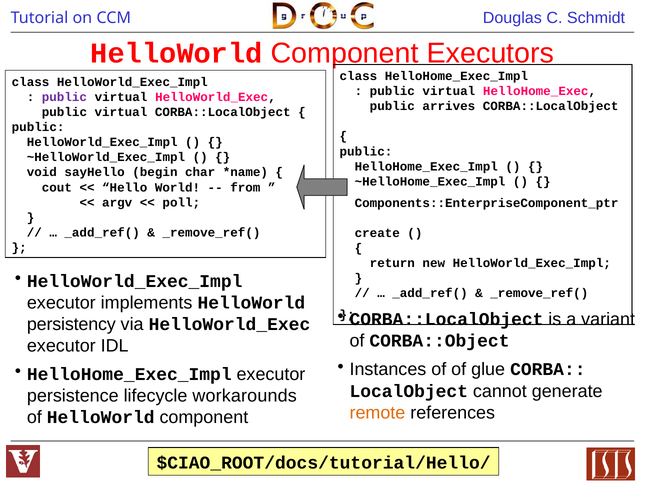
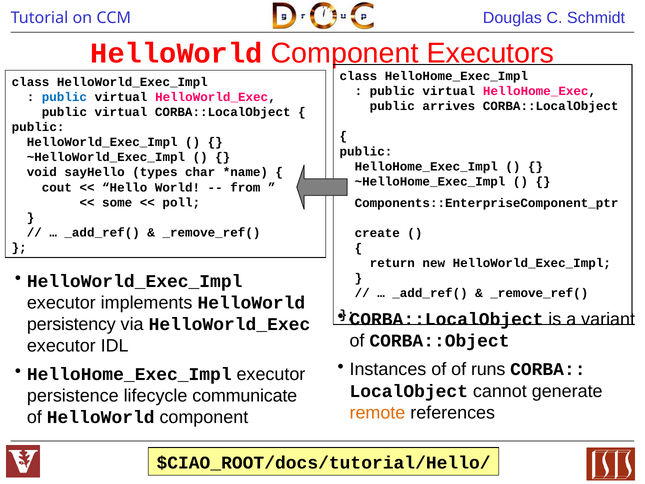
public at (64, 97) colour: purple -> blue
begin: begin -> types
argv: argv -> some
glue: glue -> runs
workarounds: workarounds -> communicate
